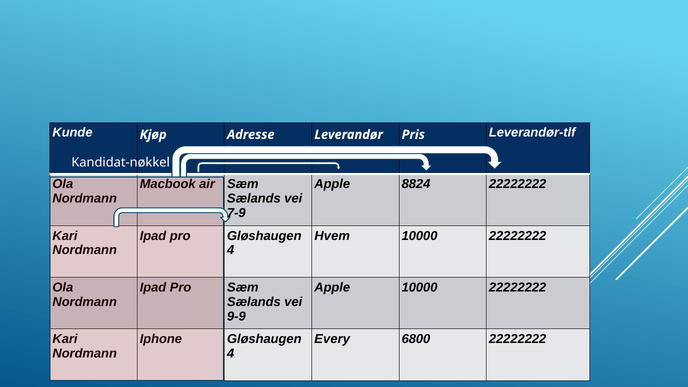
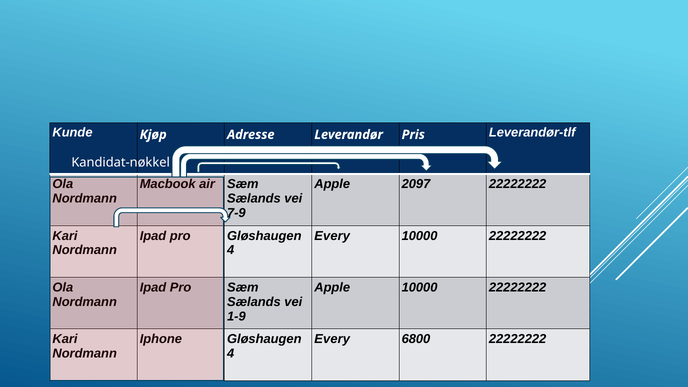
8824: 8824 -> 2097
Hvem at (332, 236): Hvem -> Every
9-9: 9-9 -> 1-9
